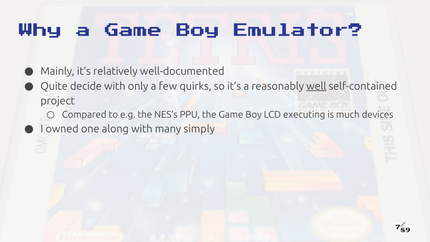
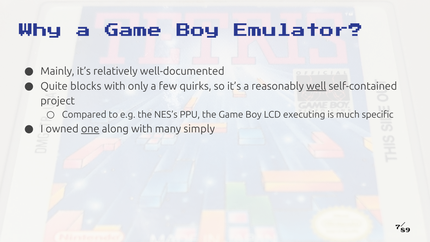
decide: decide -> blocks
devices: devices -> specific
one underline: none -> present
